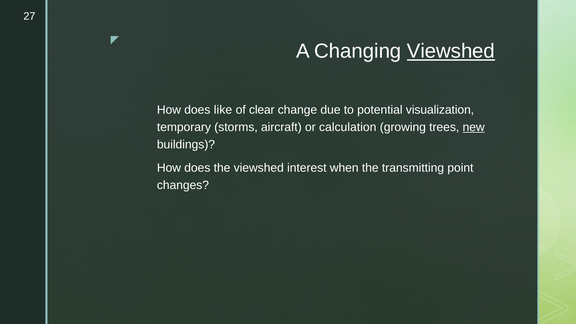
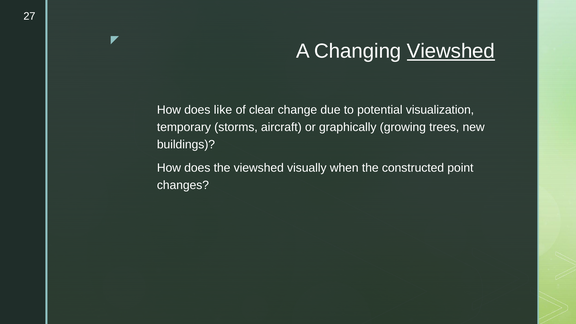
calculation: calculation -> graphically
new underline: present -> none
interest: interest -> visually
transmitting: transmitting -> constructed
